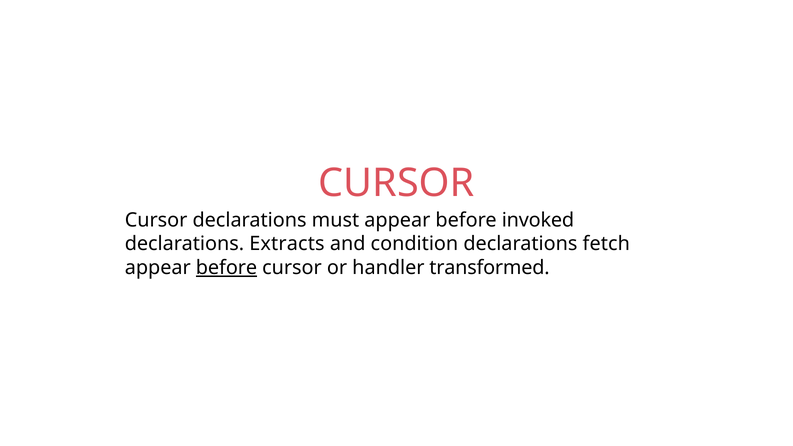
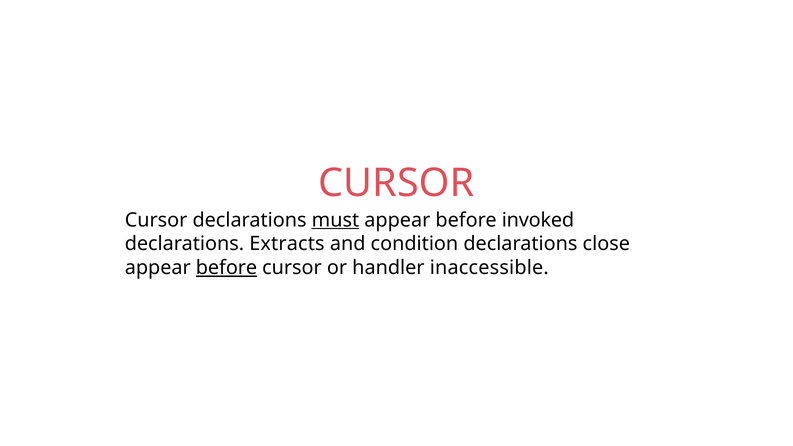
must underline: none -> present
fetch: fetch -> close
transformed: transformed -> inaccessible
